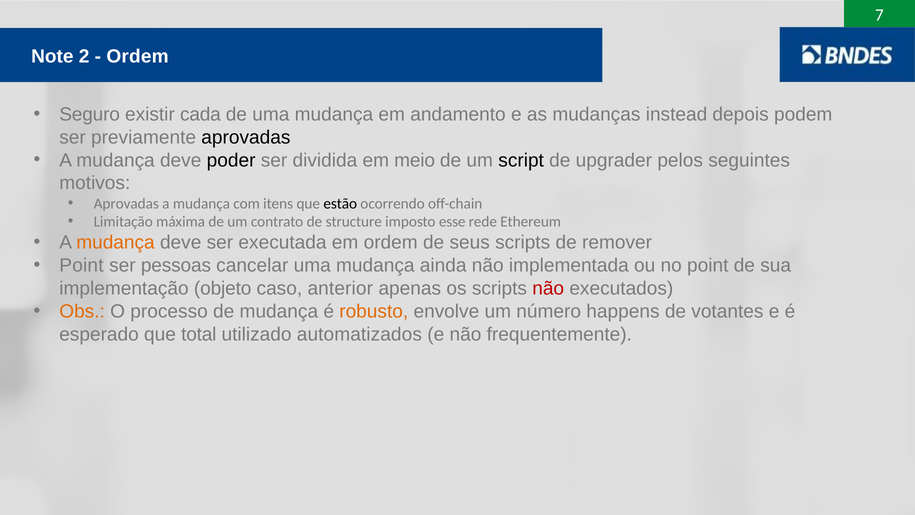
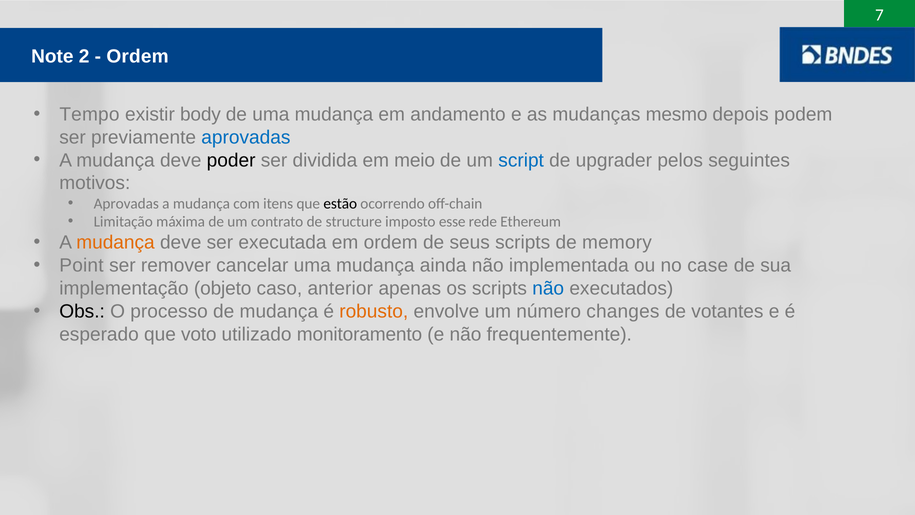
Seguro: Seguro -> Tempo
cada: cada -> body
instead: instead -> mesmo
aprovadas at (246, 137) colour: black -> blue
script colour: black -> blue
remover: remover -> memory
pessoas: pessoas -> remover
no point: point -> case
não at (548, 288) colour: red -> blue
Obs colour: orange -> black
happens: happens -> changes
total: total -> voto
automatizados: automatizados -> monitoramento
